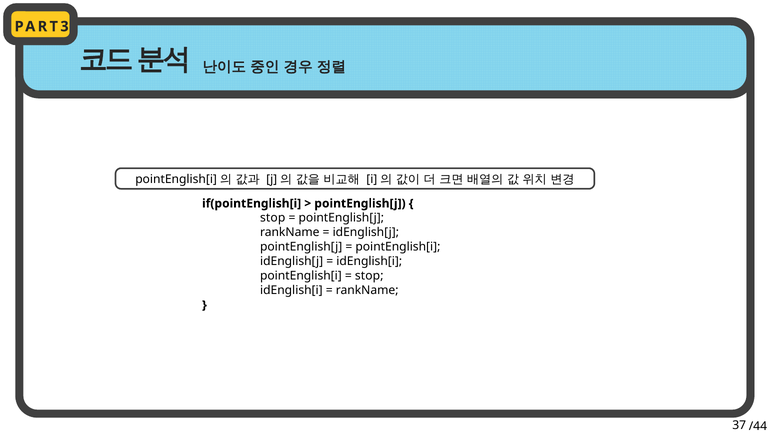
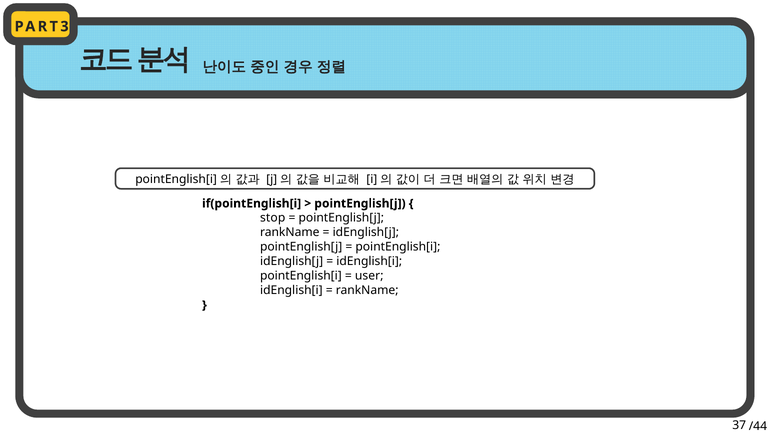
stop at (369, 276): stop -> user
